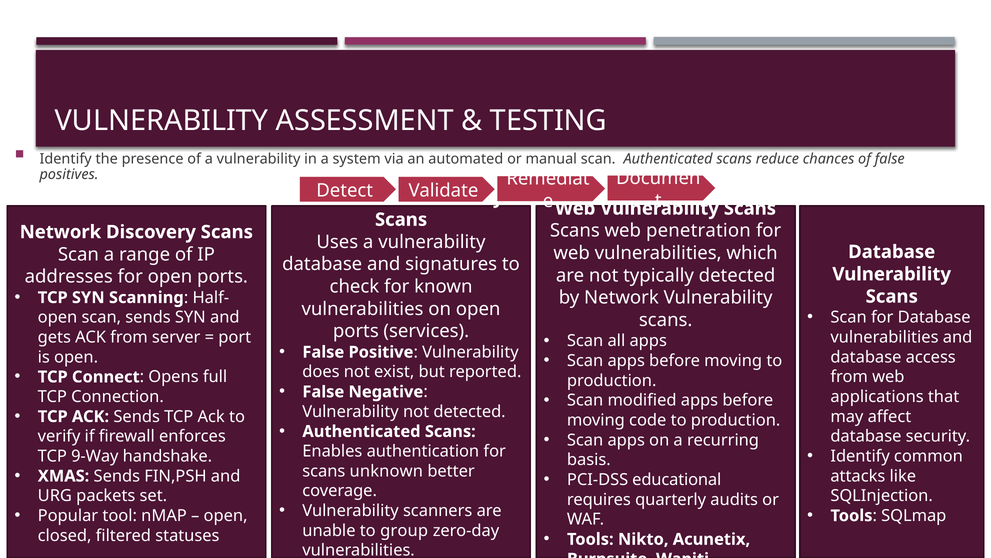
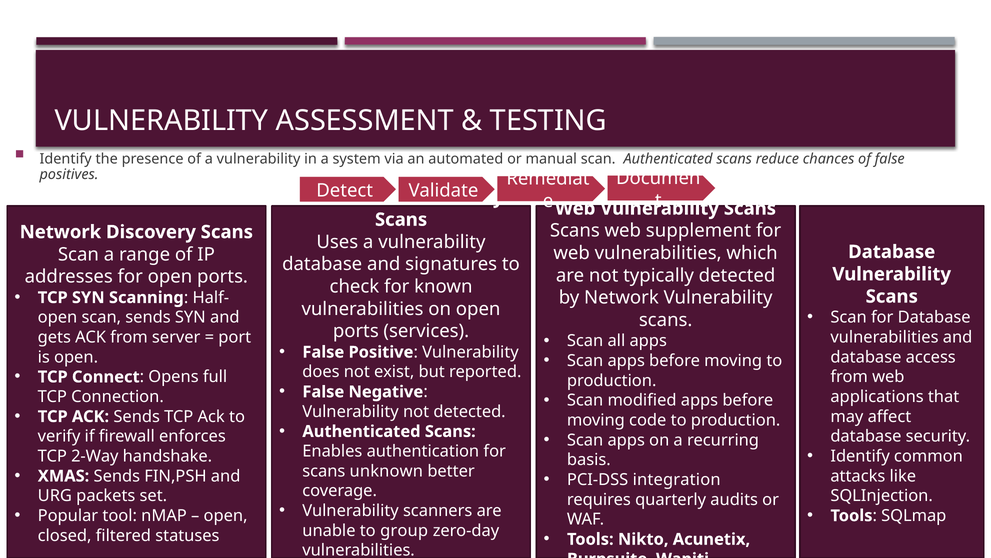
penetration: penetration -> supplement
9-Way: 9-Way -> 2-Way
educational: educational -> integration
